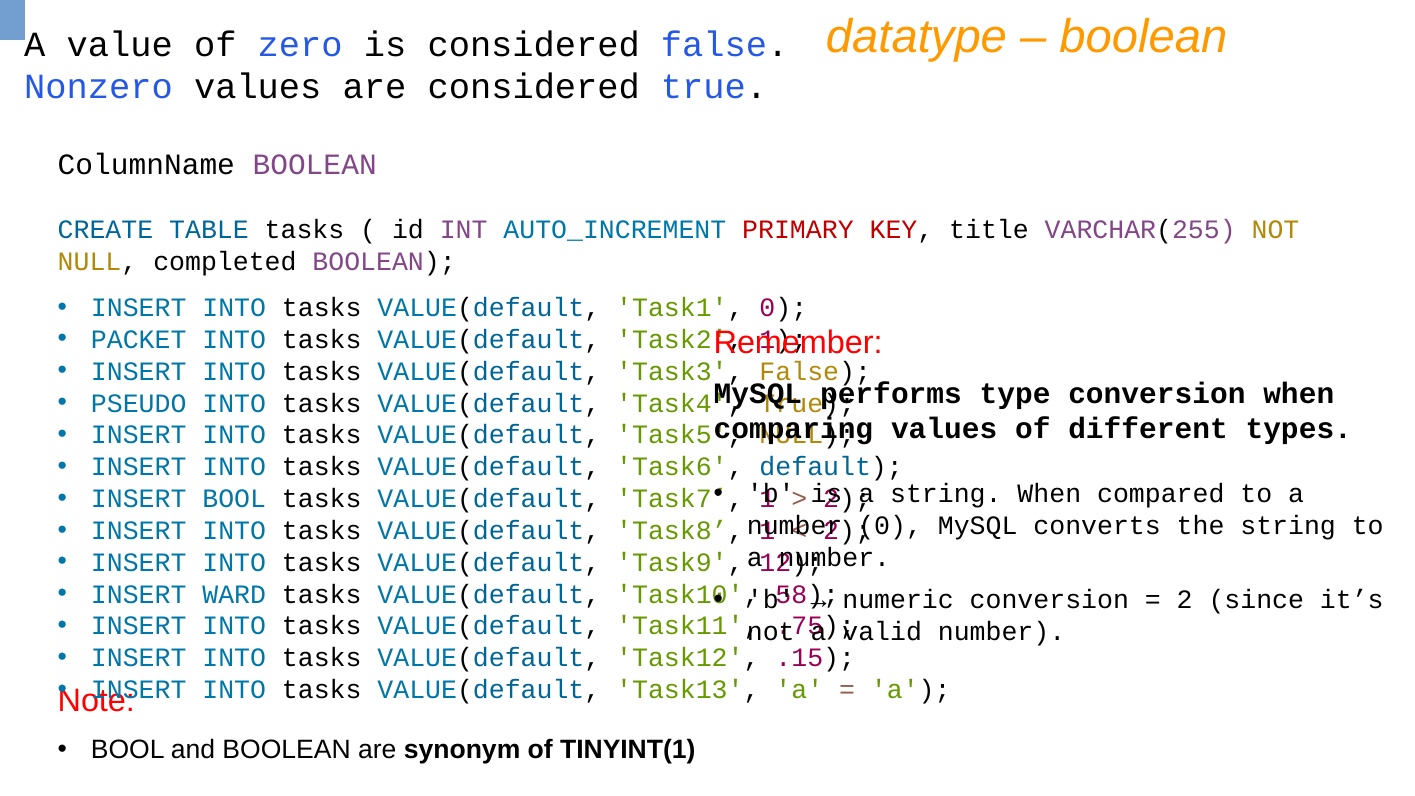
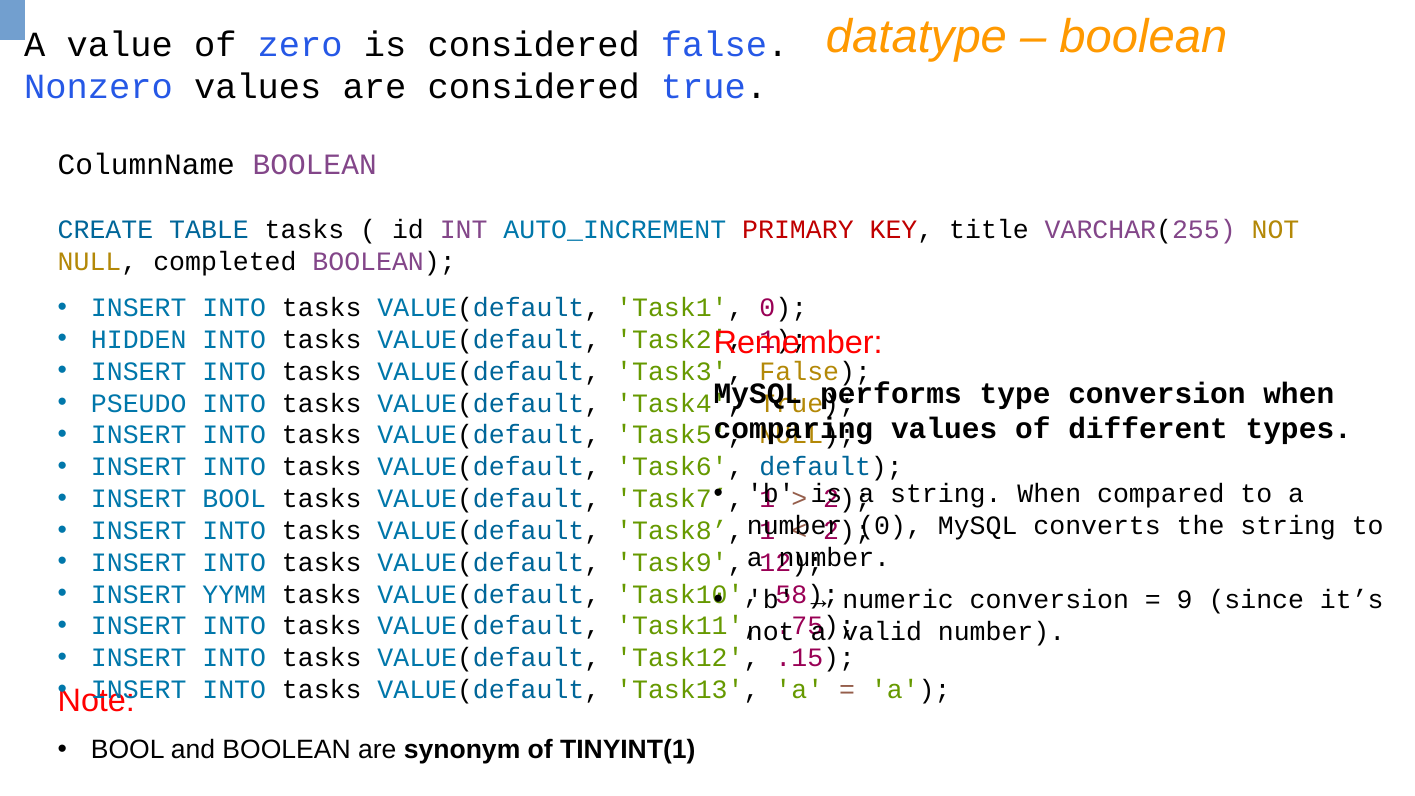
PACKET: PACKET -> HIDDEN
WARD: WARD -> YYMM
2 at (1185, 600): 2 -> 9
